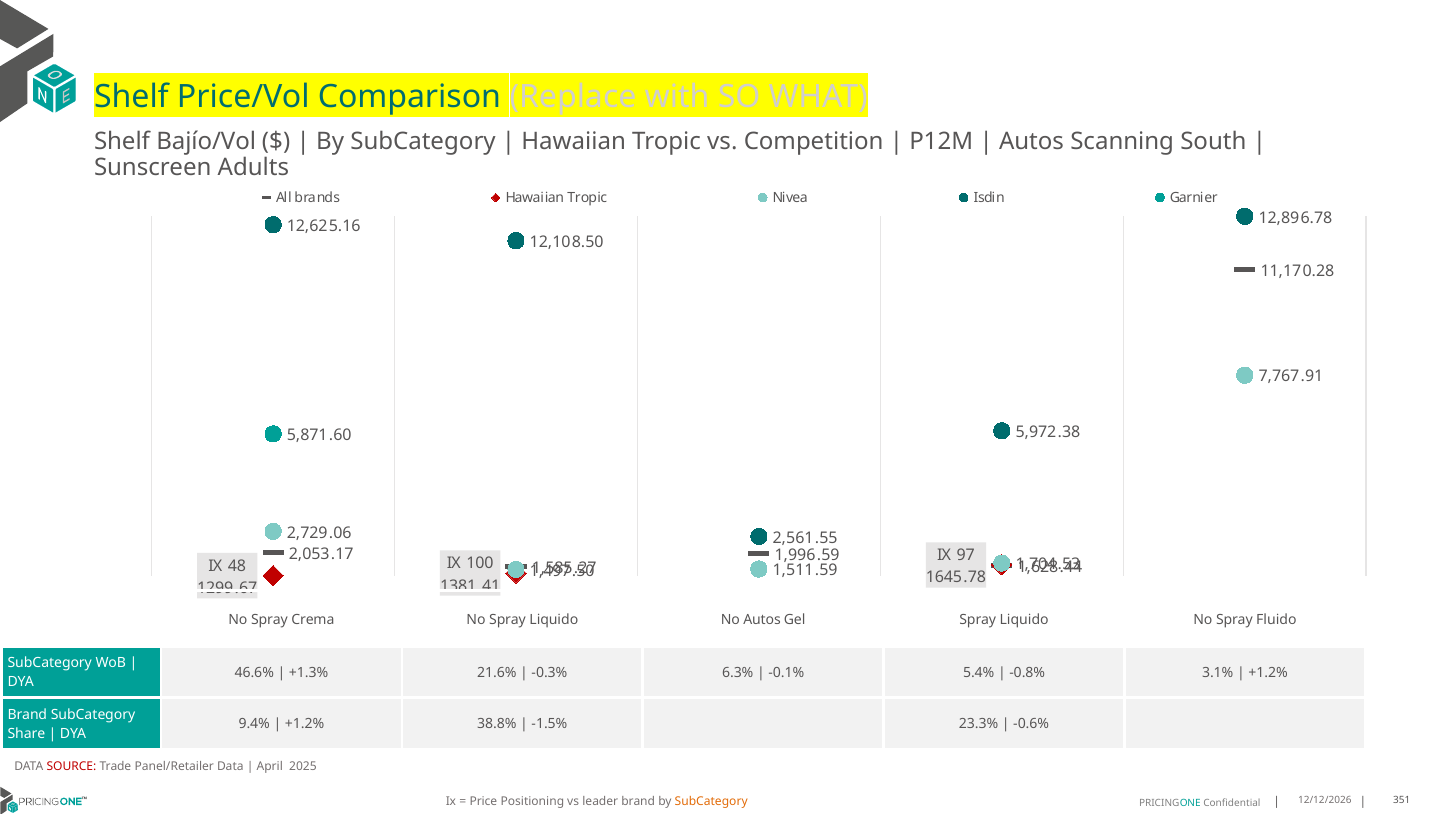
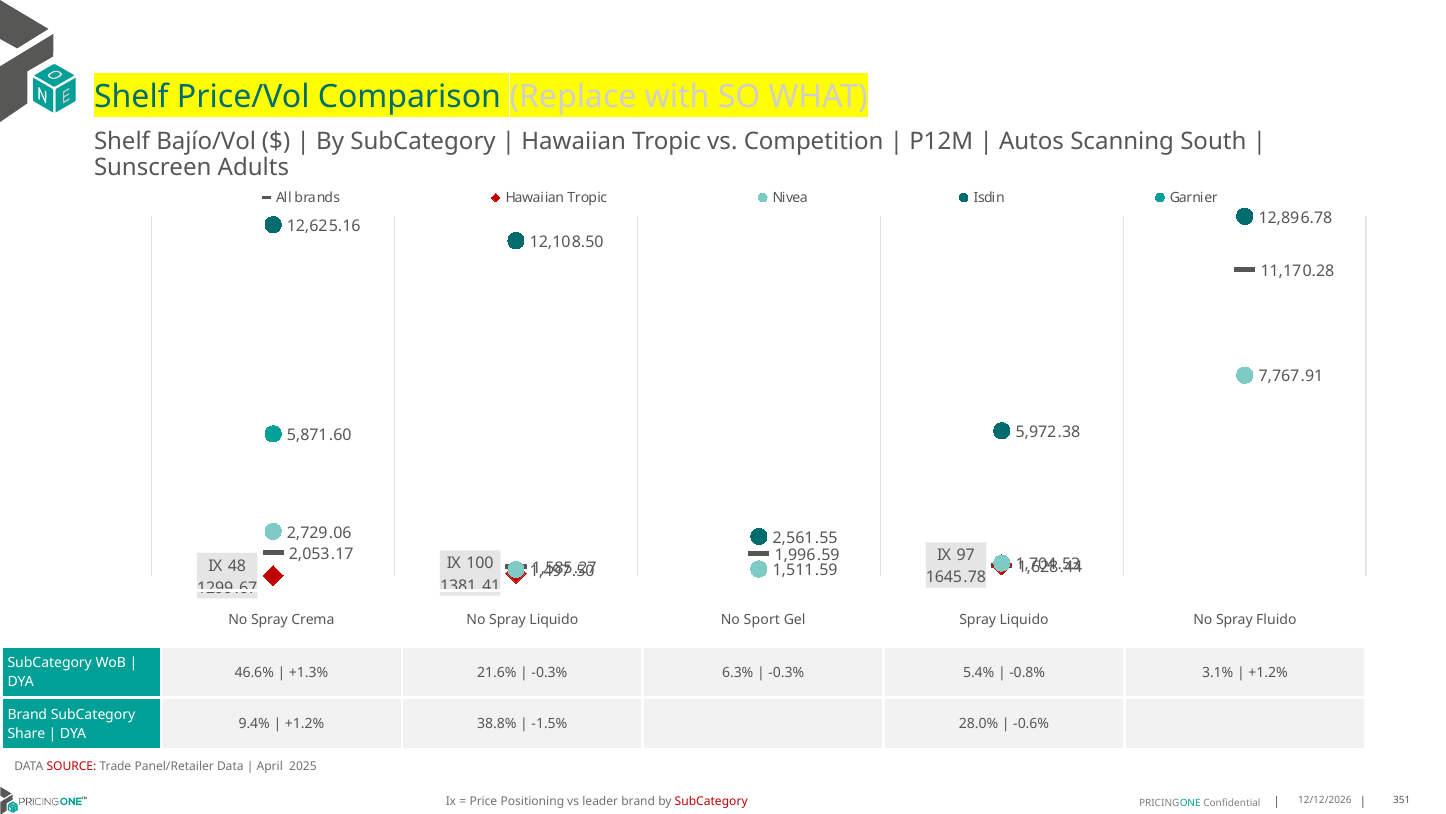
No Autos: Autos -> Sport
-0.1% at (786, 672): -0.1% -> -0.3%
23.3%: 23.3% -> 28.0%
SubCategory at (711, 801) colour: orange -> red
